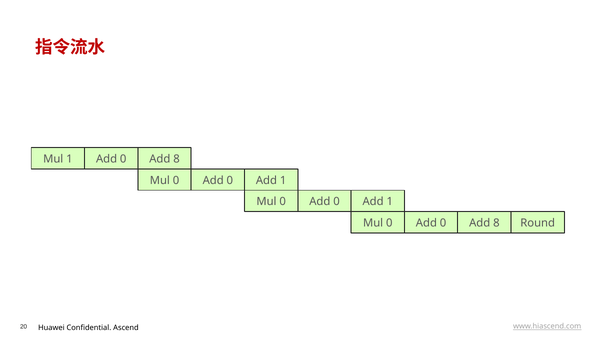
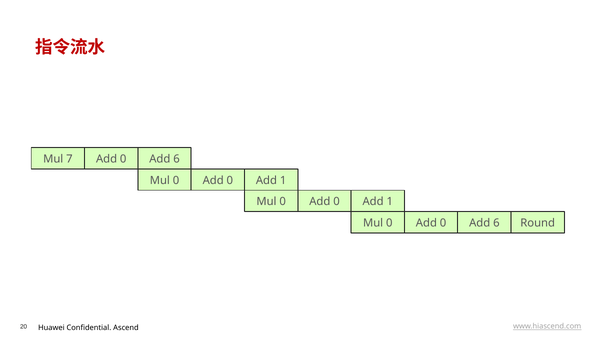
Mul 1: 1 -> 7
8 at (177, 159): 8 -> 6
8 at (496, 223): 8 -> 6
